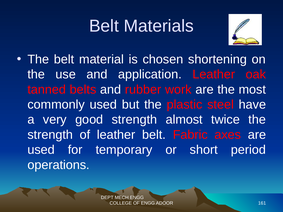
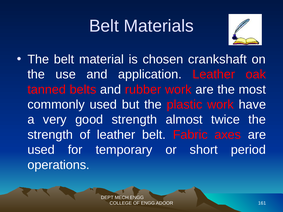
shortening: shortening -> crankshaft
plastic steel: steel -> work
